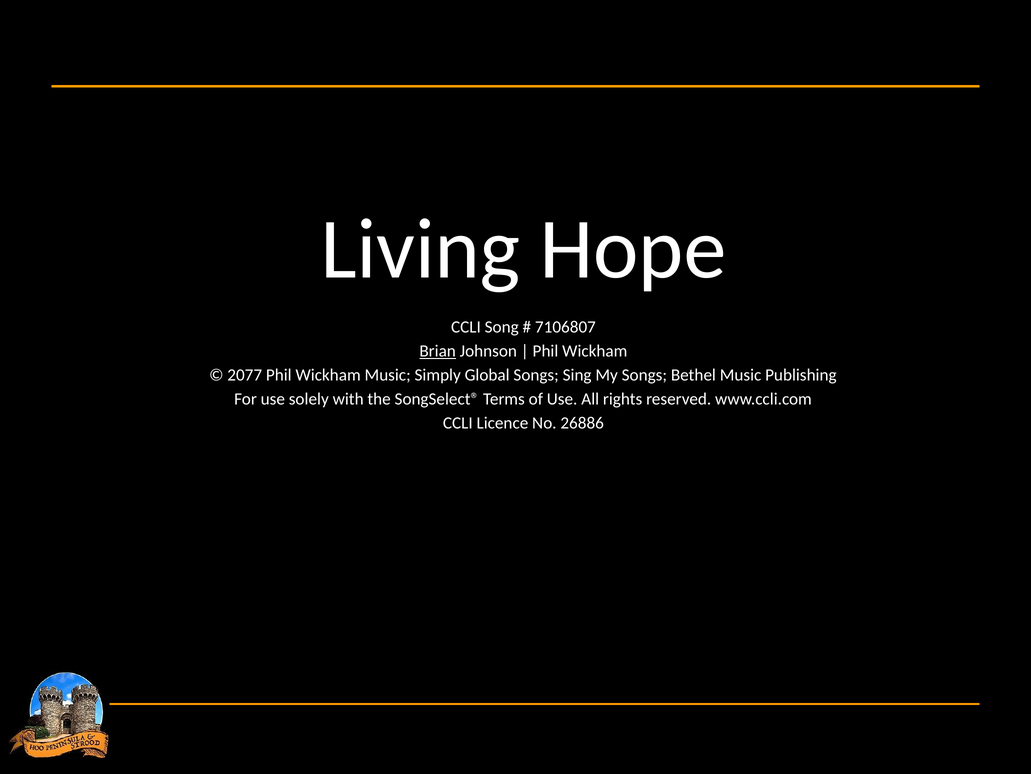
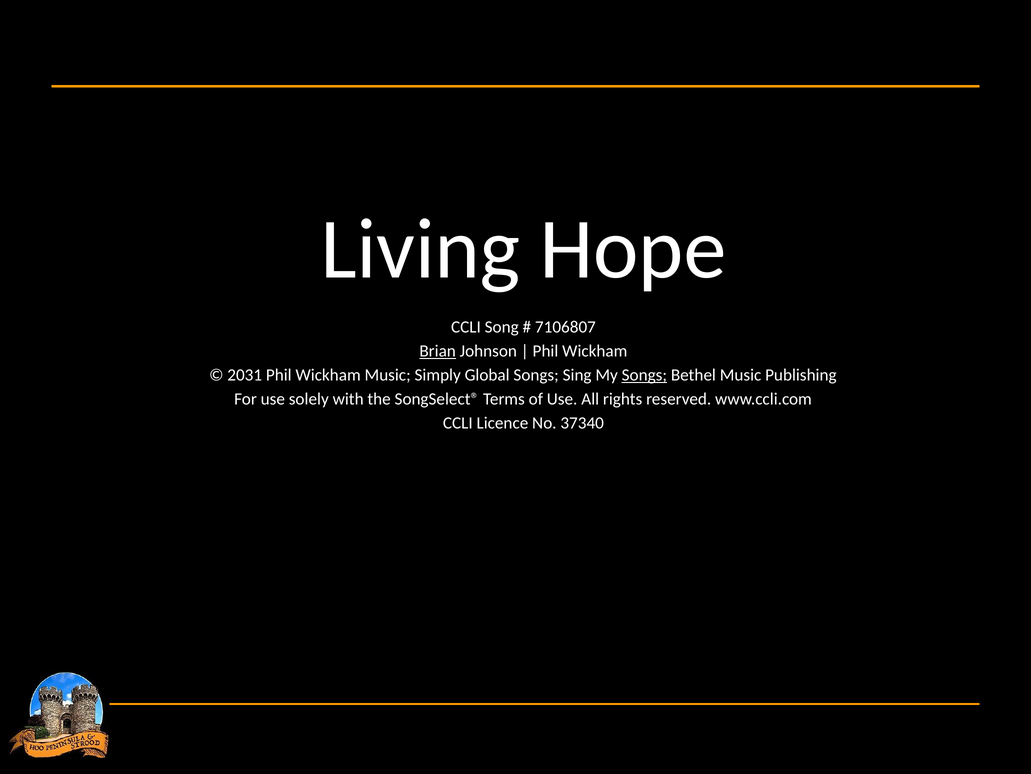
2077: 2077 -> 2031
Songs at (644, 375) underline: none -> present
26886: 26886 -> 37340
